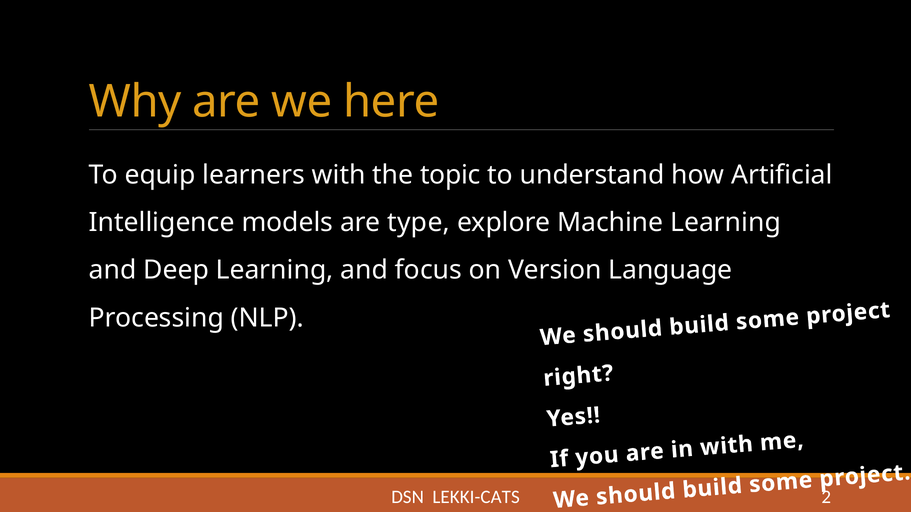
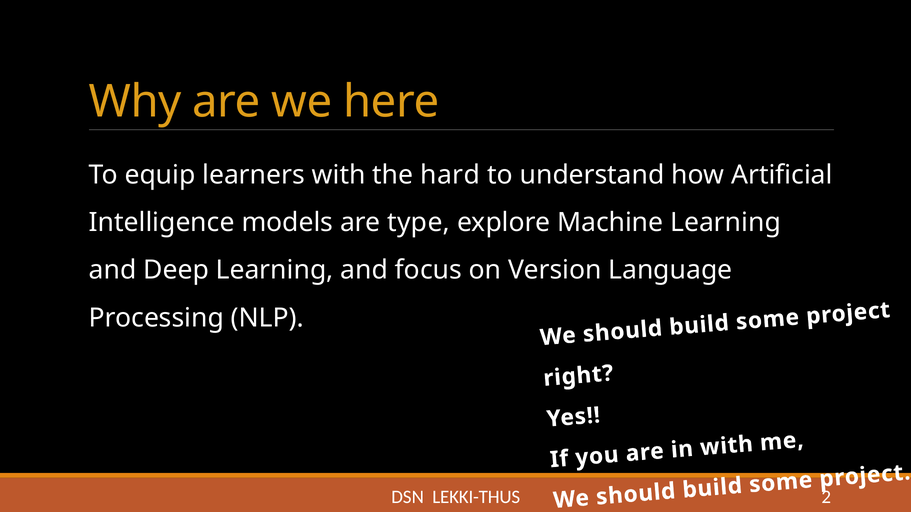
topic: topic -> hard
LEKKI-CATS: LEKKI-CATS -> LEKKI-THUS
